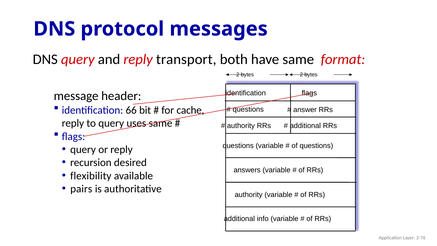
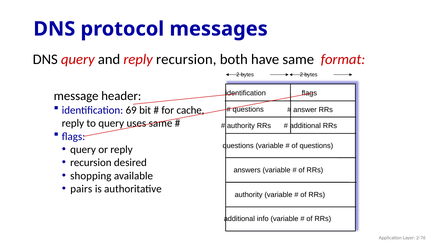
reply transport: transport -> recursion
66: 66 -> 69
flexibility: flexibility -> shopping
